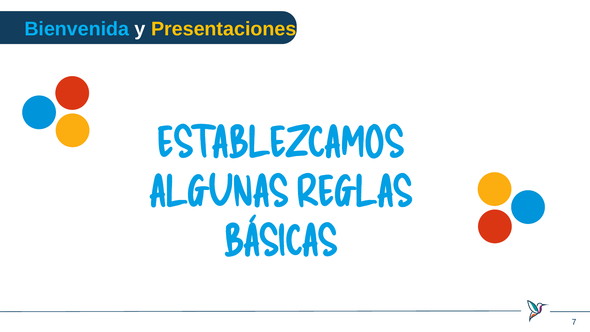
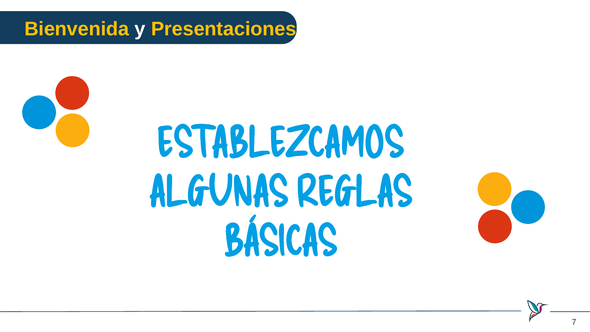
Bienvenida colour: light blue -> yellow
